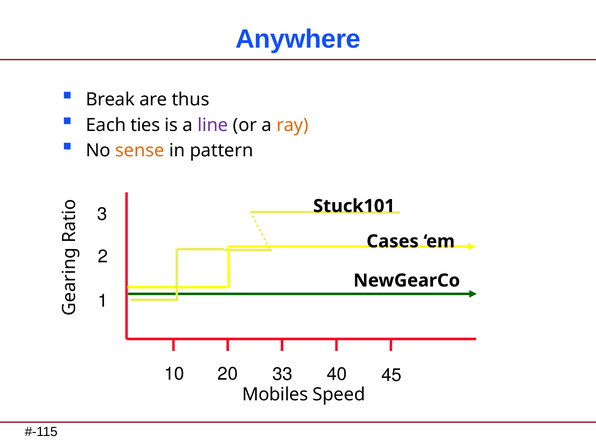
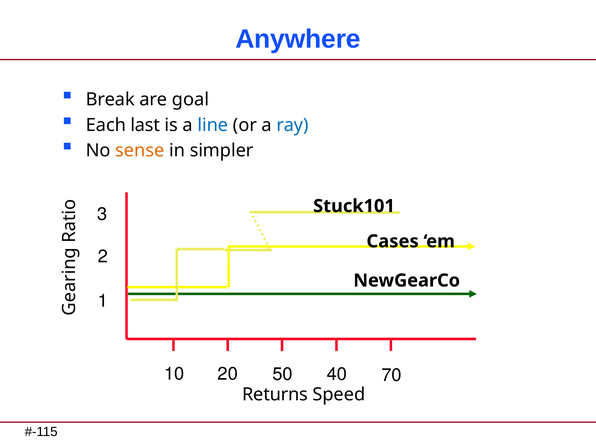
thus: thus -> goal
ties: ties -> last
line colour: purple -> blue
ray colour: orange -> blue
pattern: pattern -> simpler
33: 33 -> 50
45: 45 -> 70
Mobiles: Mobiles -> Returns
